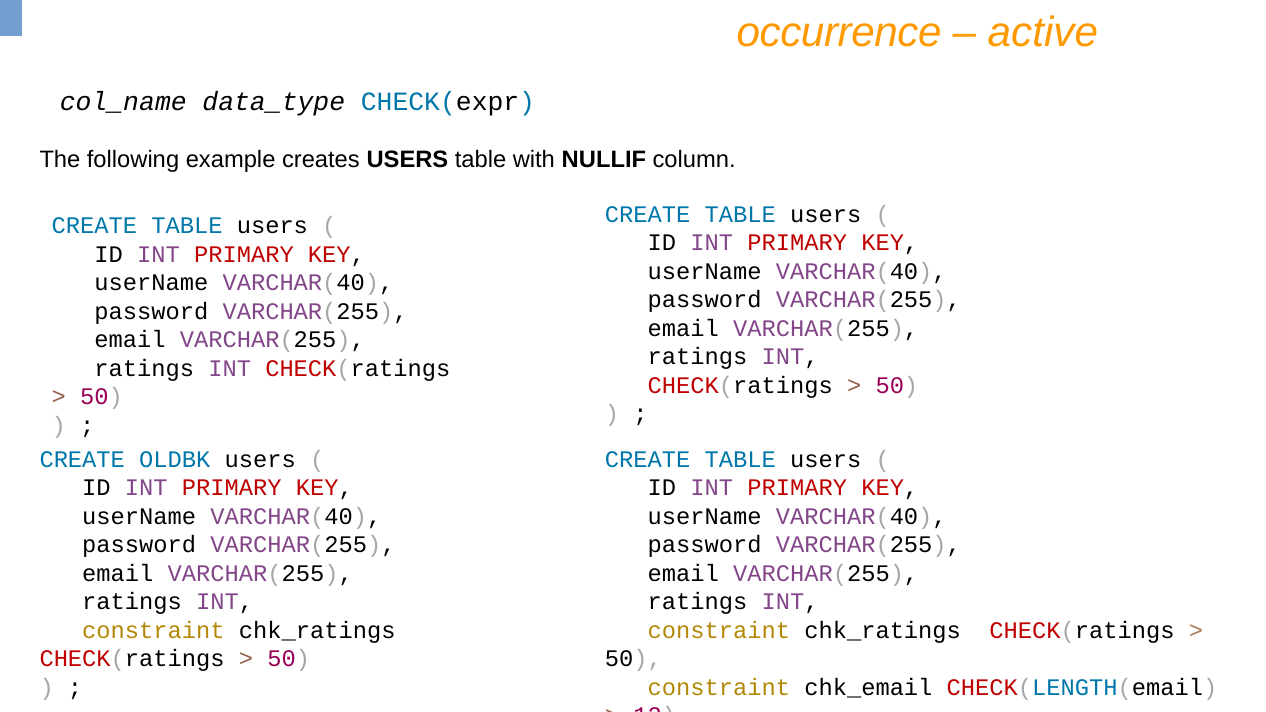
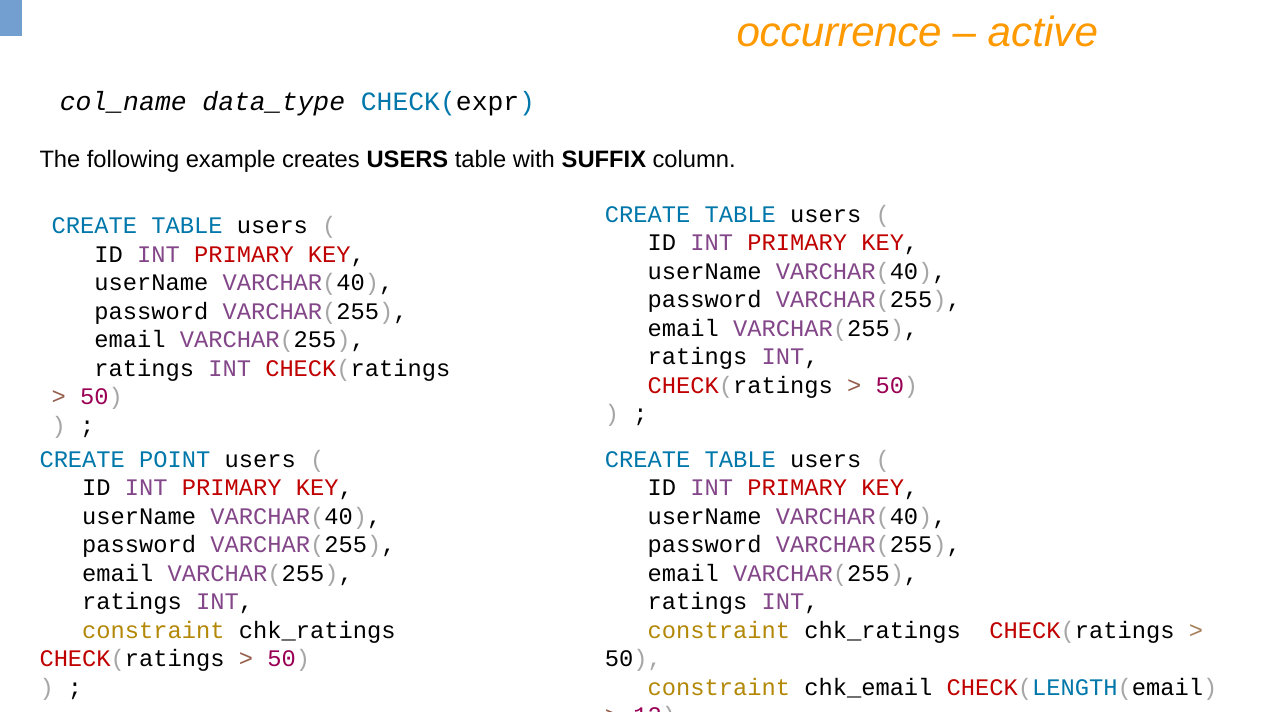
NULLIF: NULLIF -> SUFFIX
OLDBK: OLDBK -> POINT
